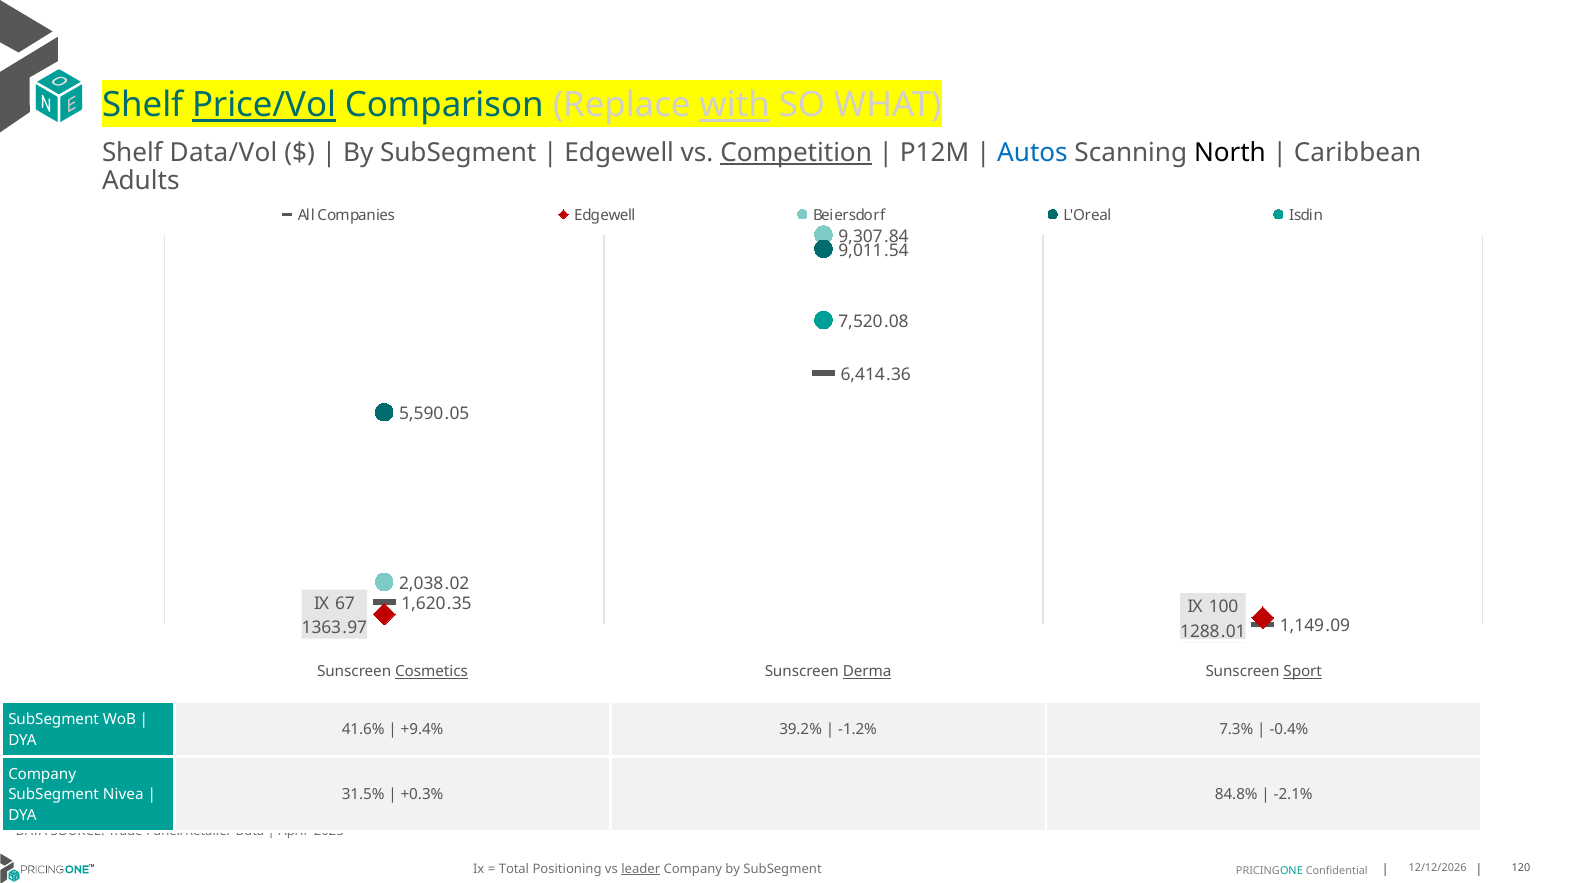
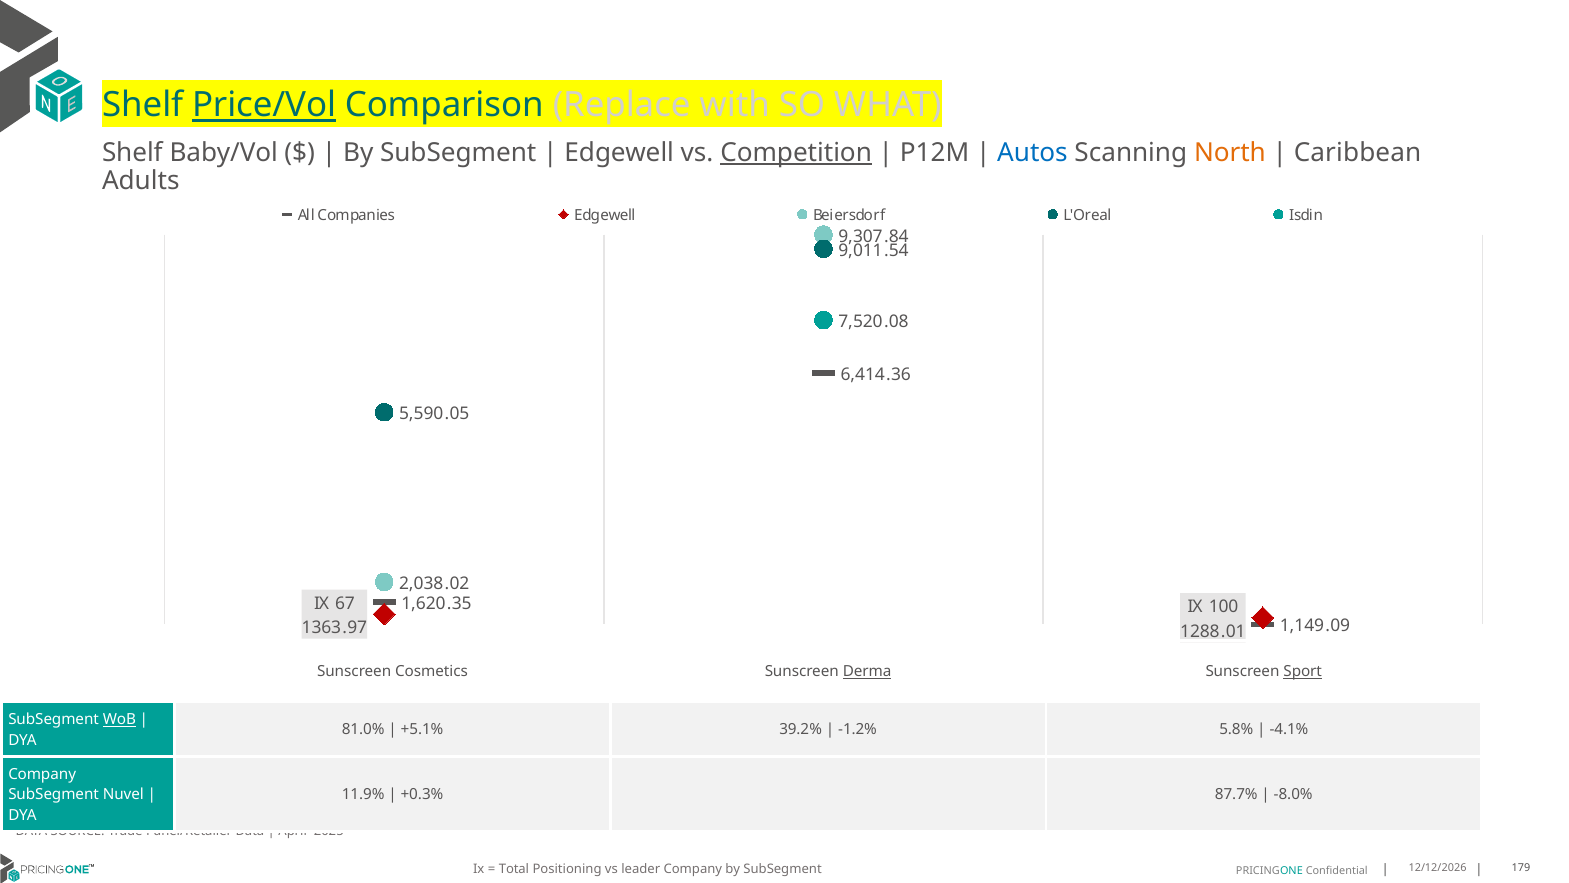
with underline: present -> none
Data/Vol: Data/Vol -> Baby/Vol
North colour: black -> orange
Cosmetics underline: present -> none
WoB underline: none -> present
41.6%: 41.6% -> 81.0%
+9.4%: +9.4% -> +5.1%
7.3%: 7.3% -> 5.8%
-0.4%: -0.4% -> -4.1%
Nivea: Nivea -> Nuvel
31.5%: 31.5% -> 11.9%
84.8%: 84.8% -> 87.7%
-2.1%: -2.1% -> -8.0%
leader underline: present -> none
120: 120 -> 179
